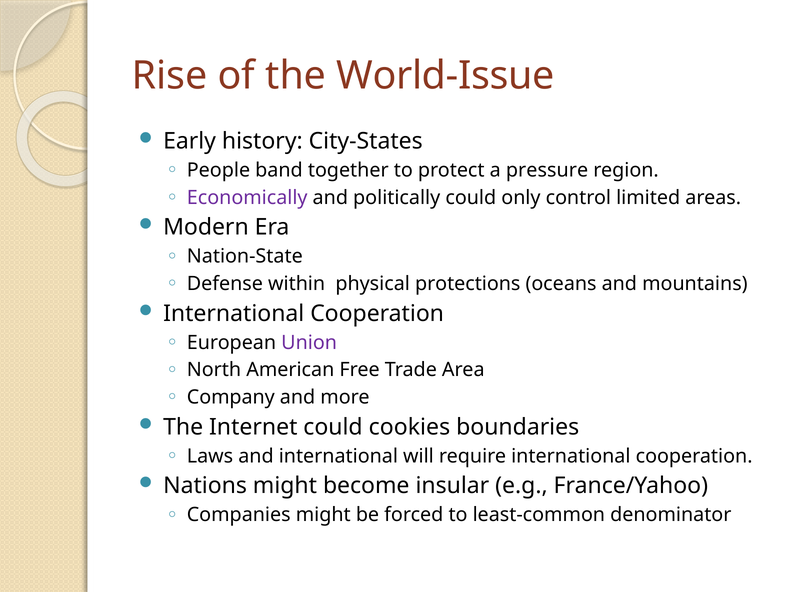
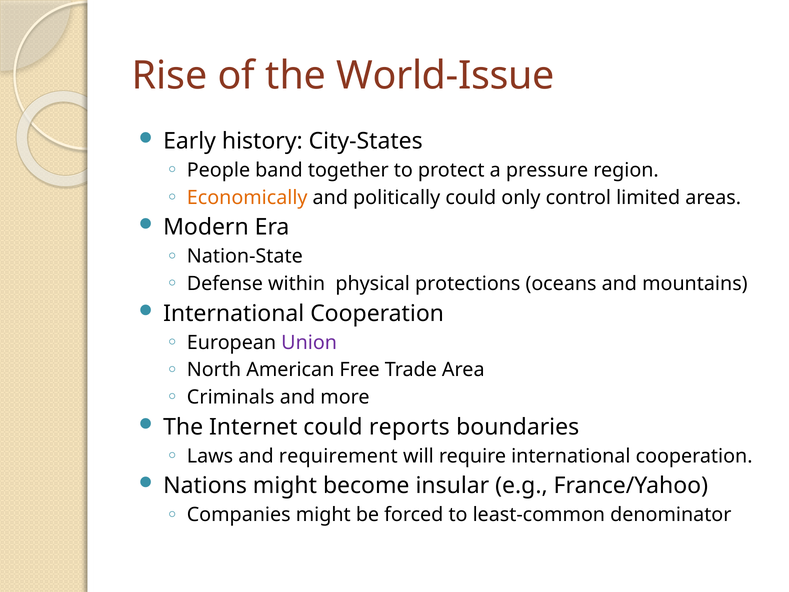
Economically colour: purple -> orange
Company: Company -> Criminals
cookies: cookies -> reports
and international: international -> requirement
